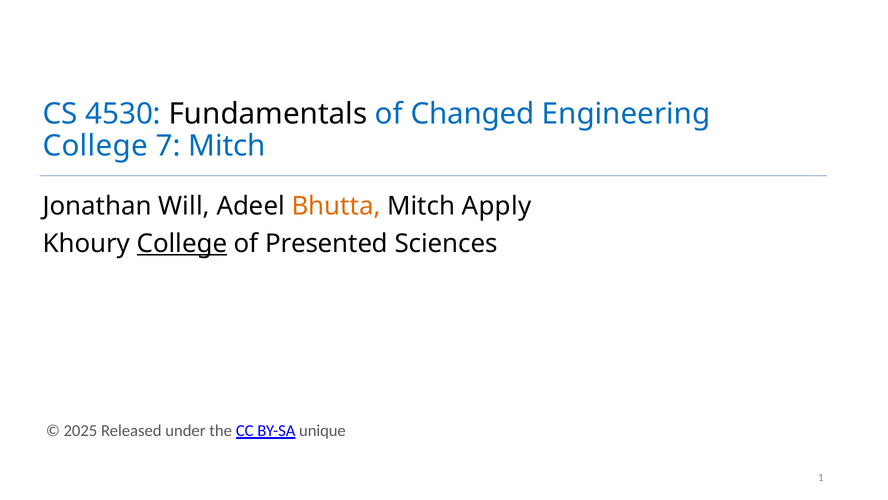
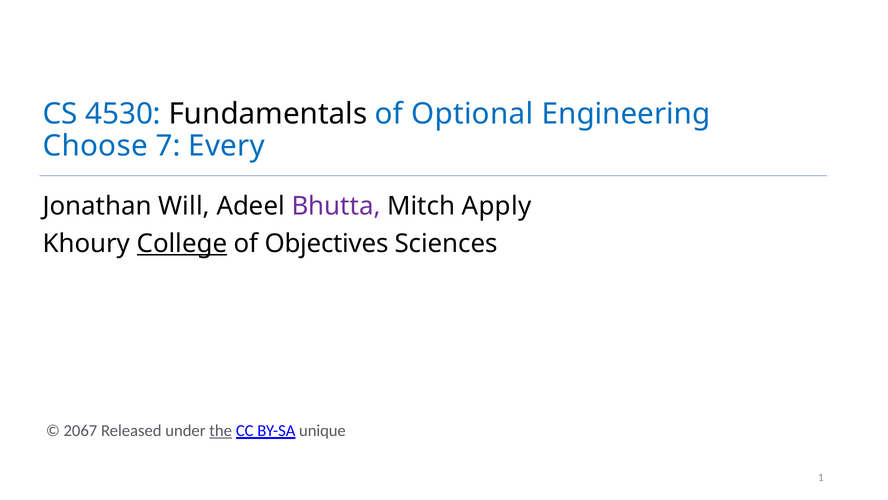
Changed: Changed -> Optional
College at (95, 146): College -> Choose
7 Mitch: Mitch -> Every
Bhutta colour: orange -> purple
Presented: Presented -> Objectives
2025: 2025 -> 2067
the underline: none -> present
